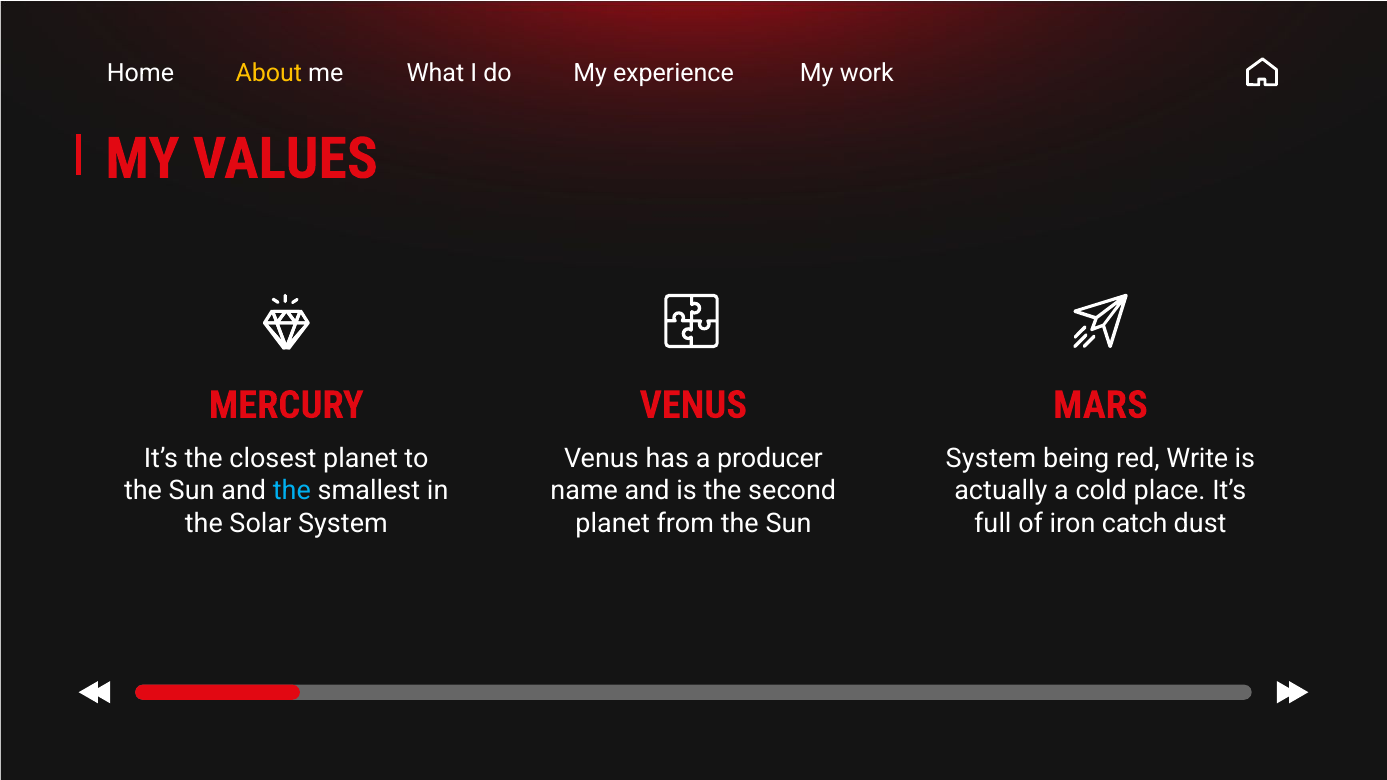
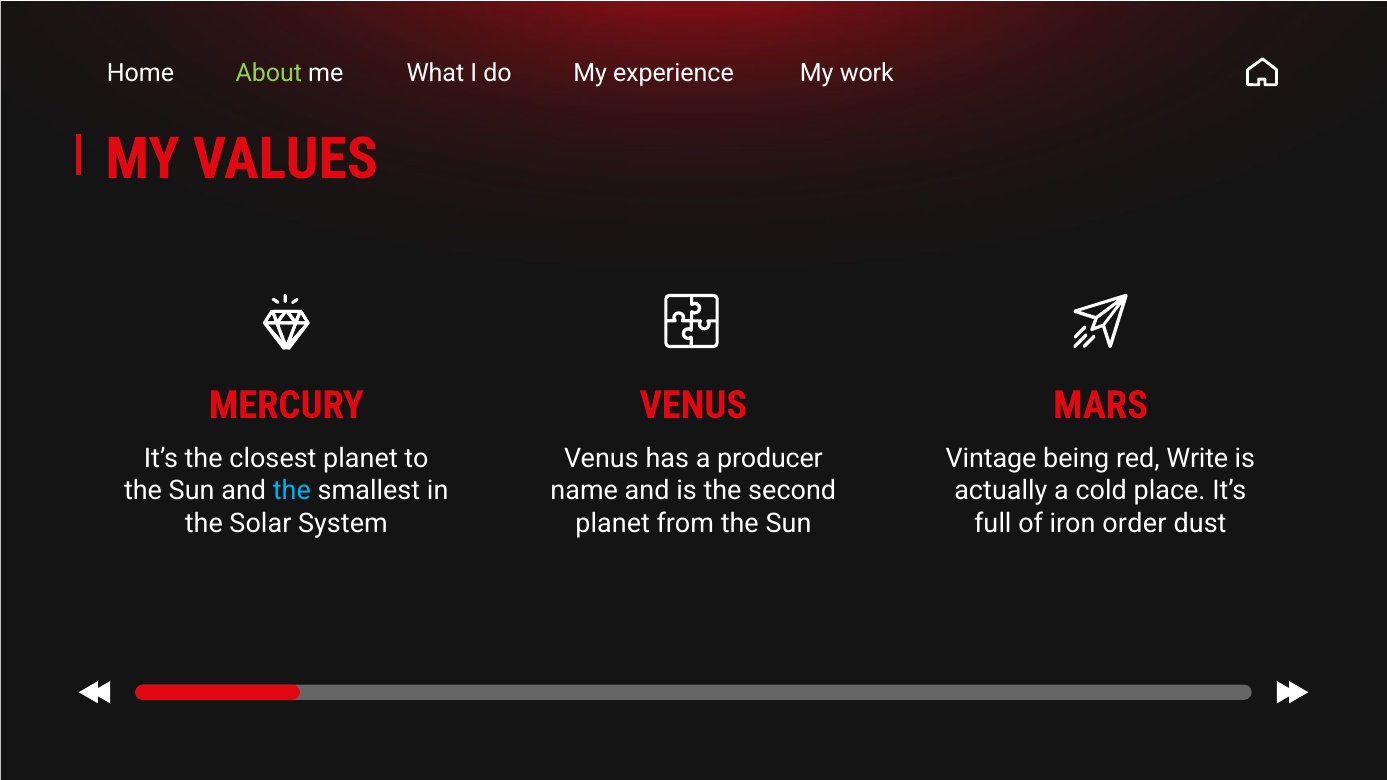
About colour: yellow -> light green
System at (991, 459): System -> Vintage
catch: catch -> order
